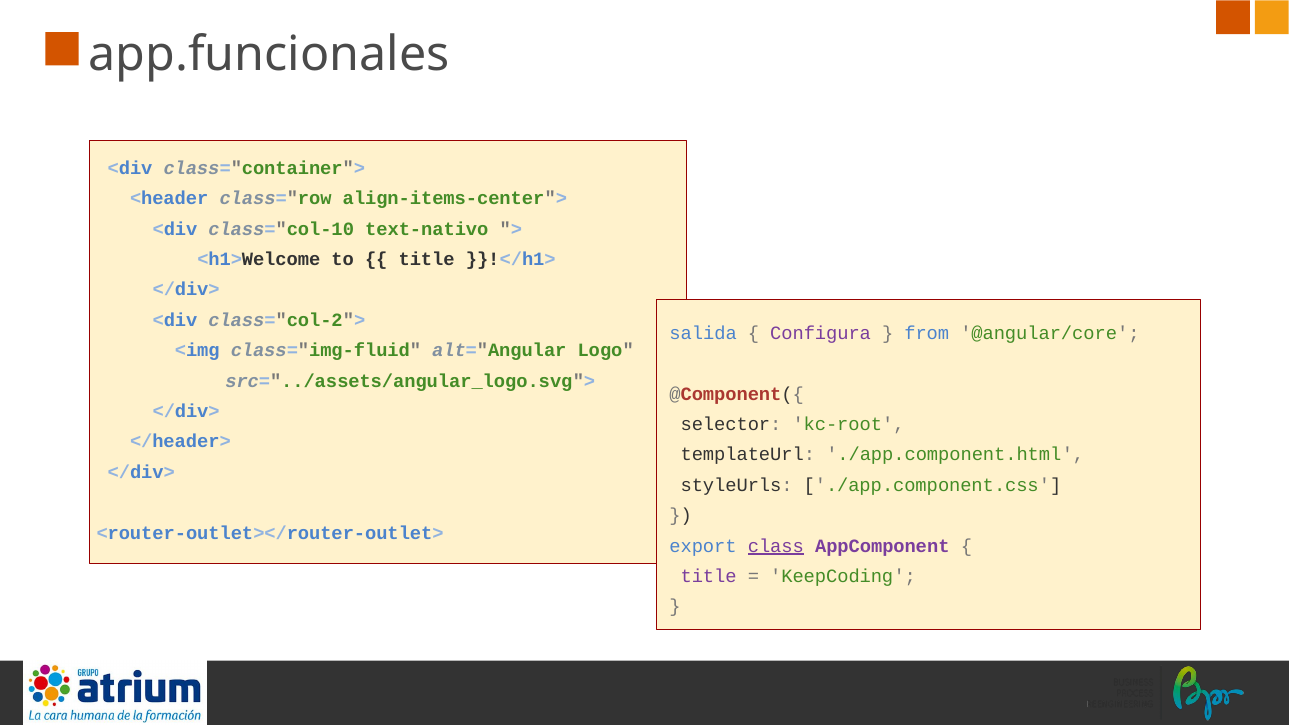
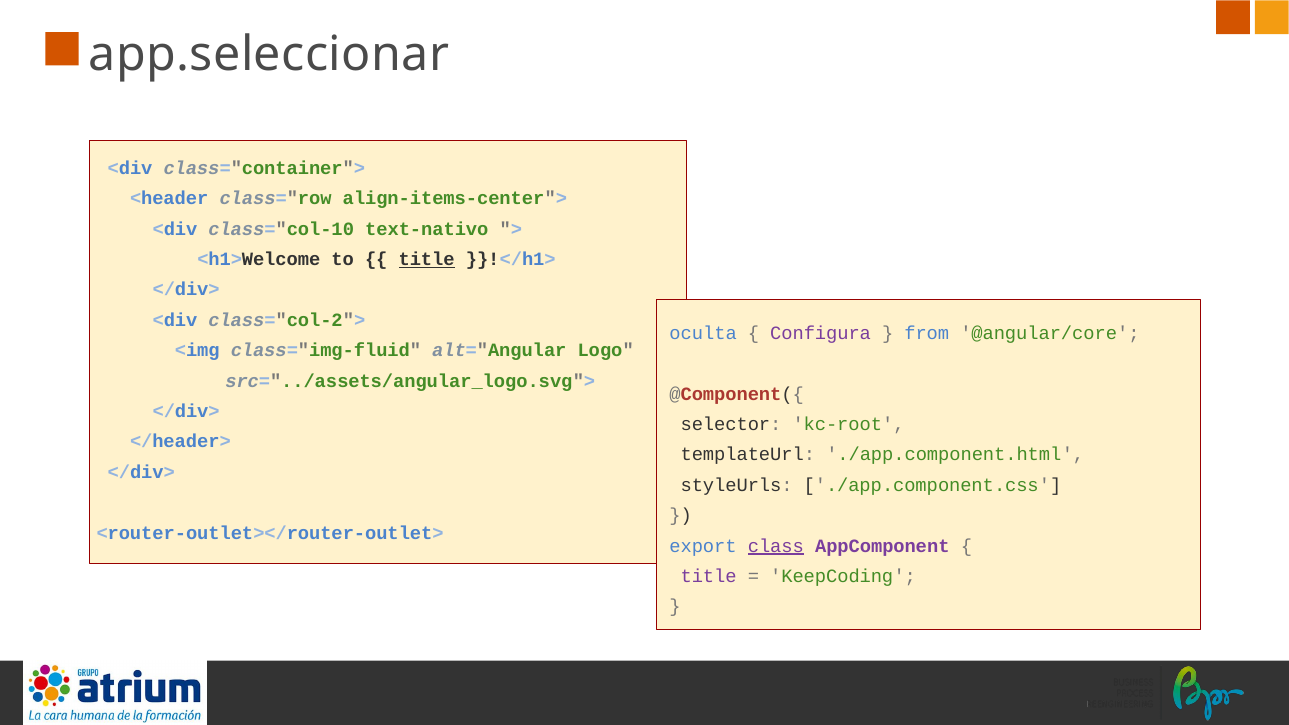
app.funcionales: app.funcionales -> app.seleccionar
title at (427, 259) underline: none -> present
salida: salida -> oculta
